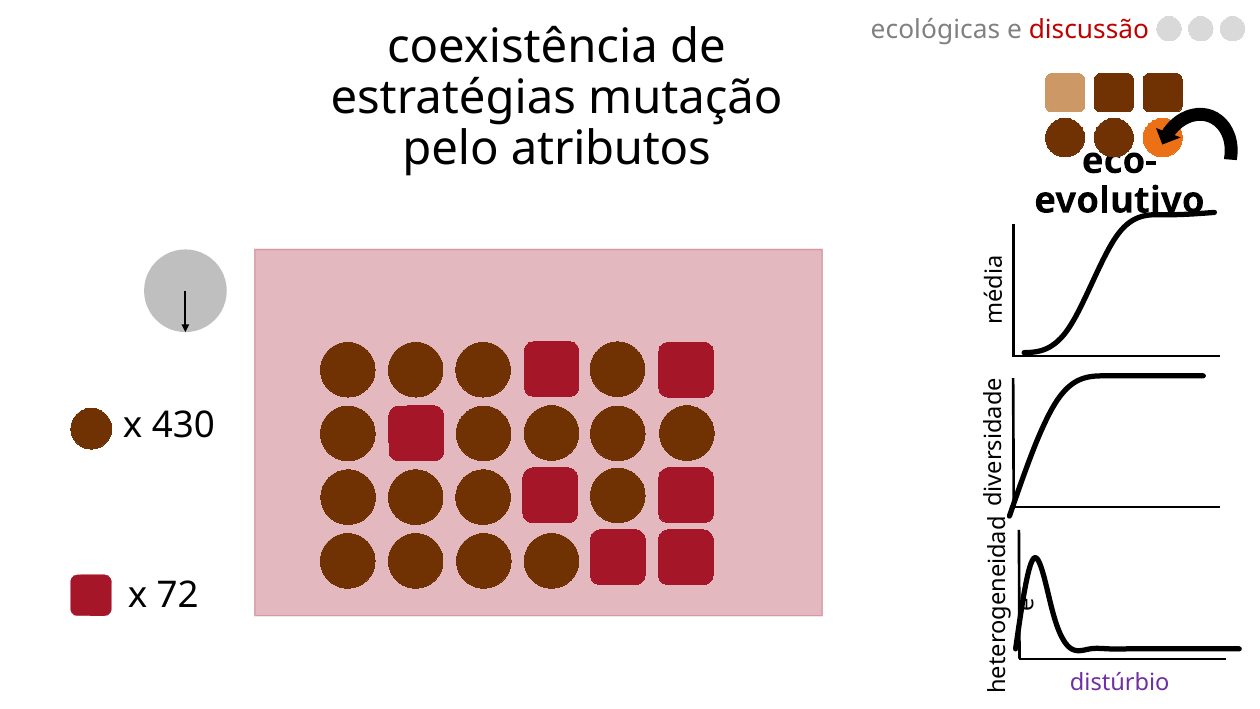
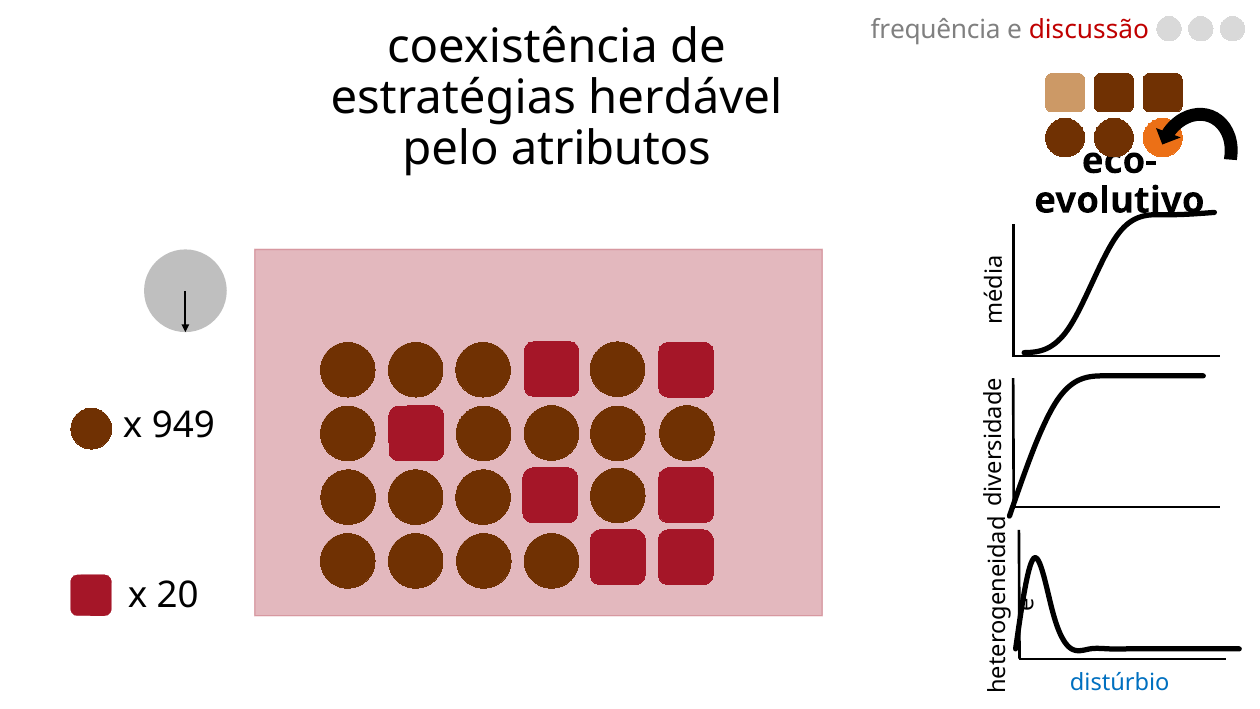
ecológicas: ecológicas -> frequência
mutação: mutação -> herdável
430: 430 -> 949
72: 72 -> 20
distúrbio colour: purple -> blue
